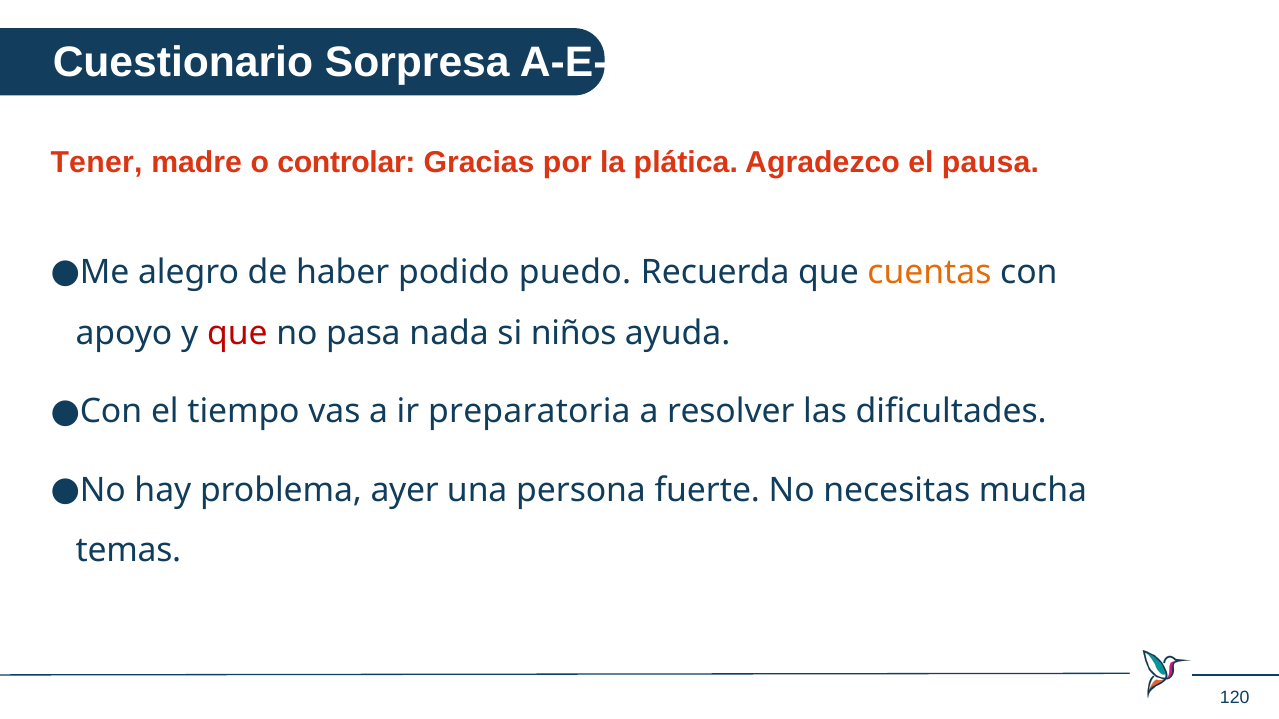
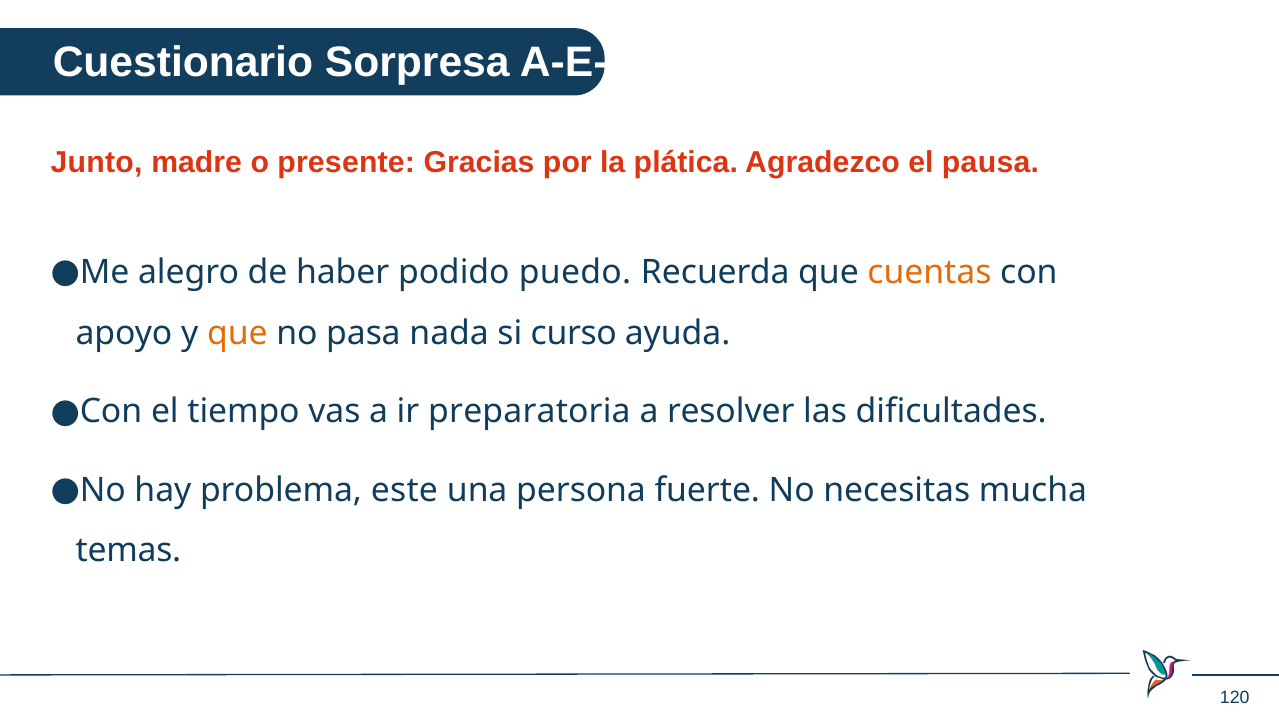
Tener: Tener -> Junto
controlar: controlar -> presente
que at (237, 333) colour: red -> orange
niños: niños -> curso
ayer: ayer -> este
